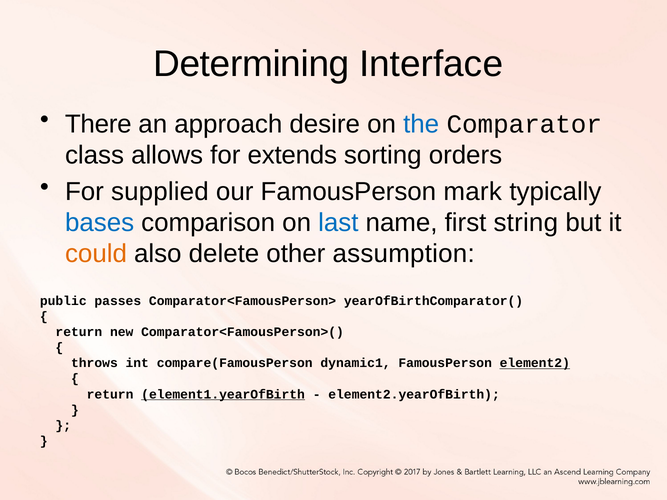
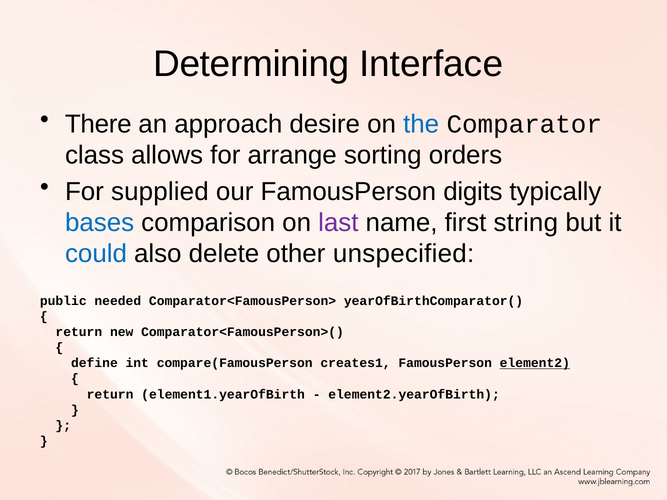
extends: extends -> arrange
mark: mark -> digits
last colour: blue -> purple
could colour: orange -> blue
assumption: assumption -> unspecified
passes: passes -> needed
throws: throws -> define
dynamic1: dynamic1 -> creates1
element1.yearOfBirth underline: present -> none
